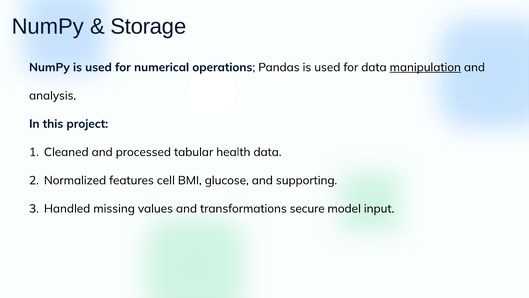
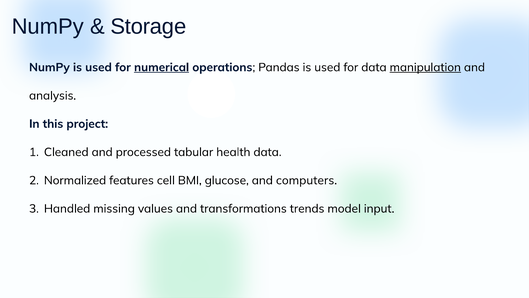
numerical underline: none -> present
supporting: supporting -> computers
secure: secure -> trends
